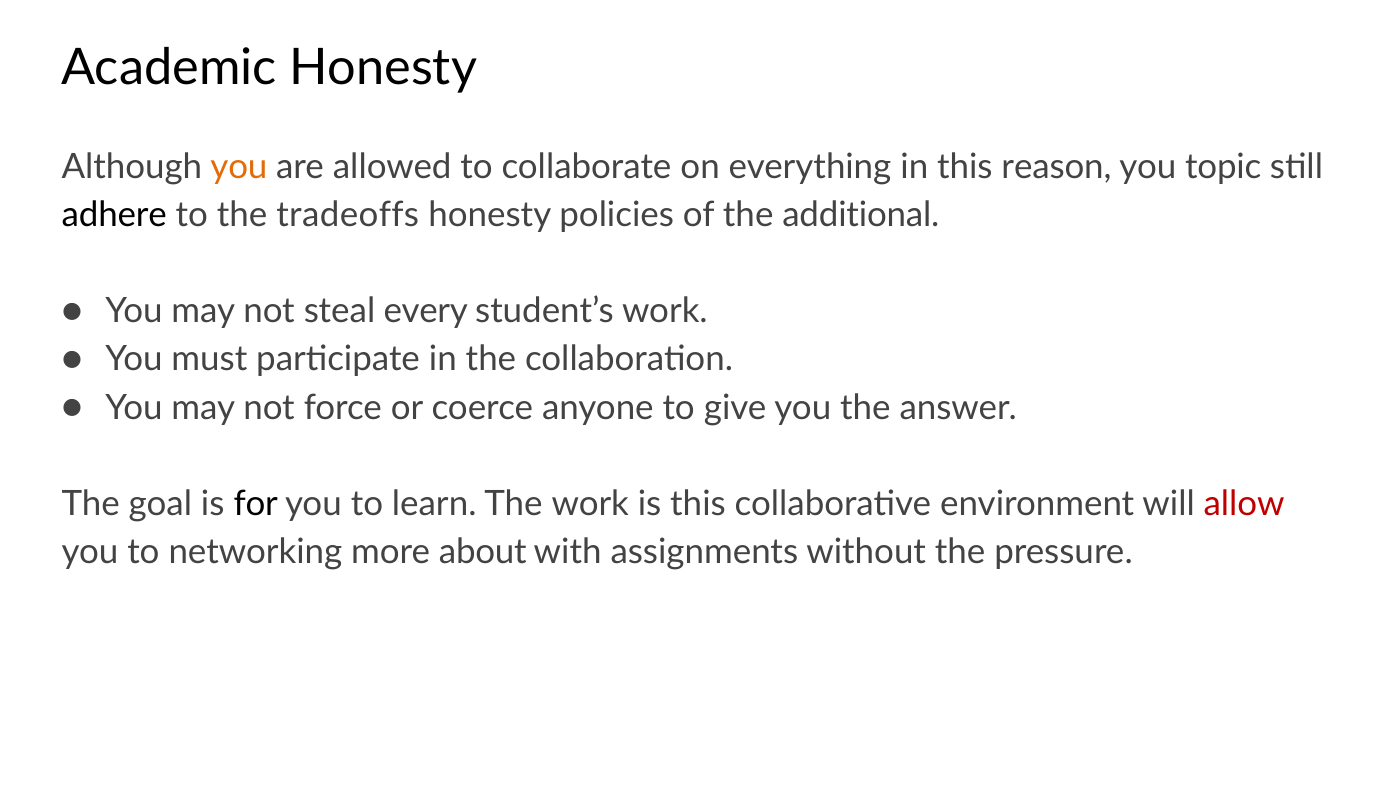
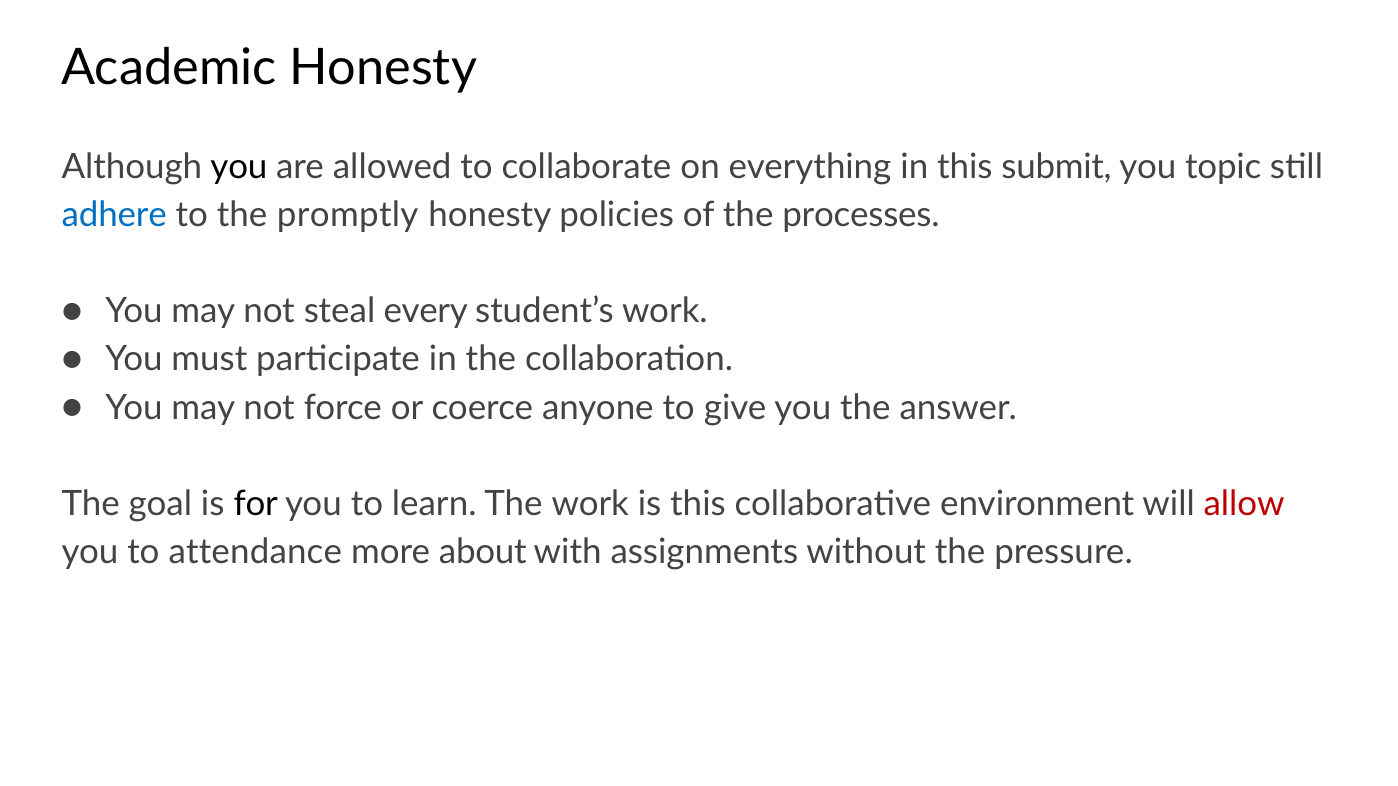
you at (239, 167) colour: orange -> black
reason: reason -> submit
adhere colour: black -> blue
tradeoffs: tradeoffs -> promptly
additional: additional -> processes
networking: networking -> attendance
